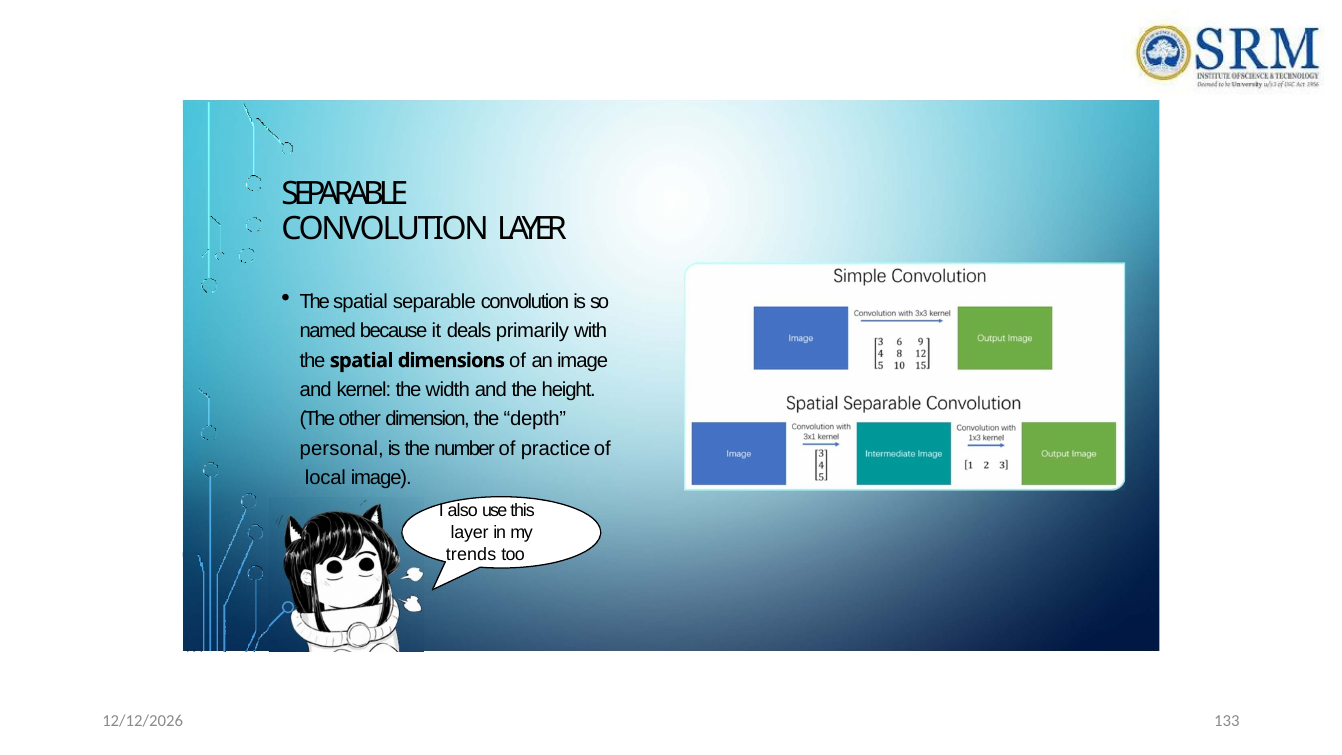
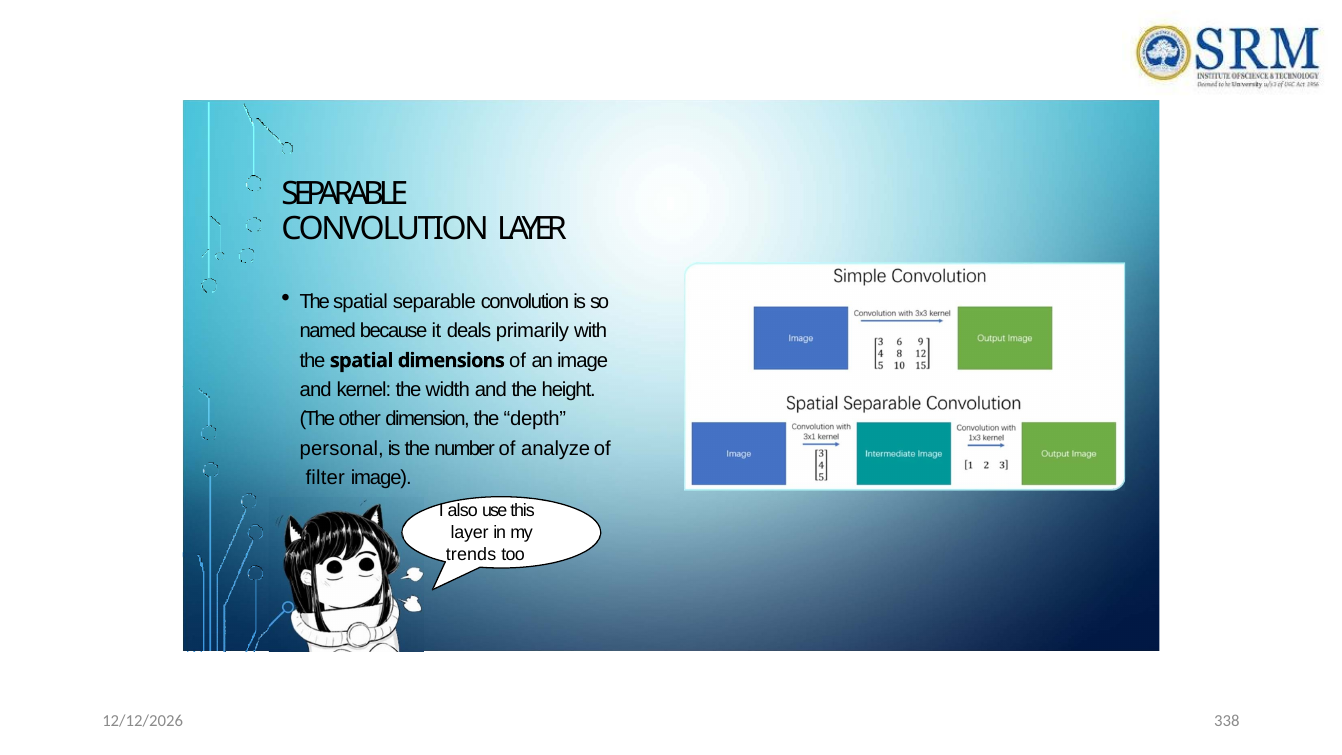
practice: practice -> analyze
local: local -> filter
133: 133 -> 338
